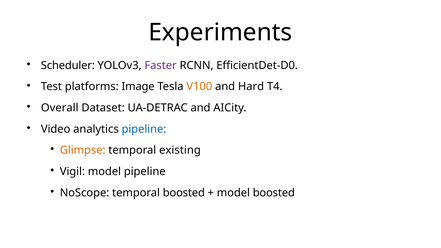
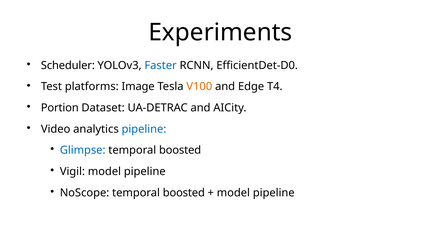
Faster colour: purple -> blue
Hard: Hard -> Edge
Overall: Overall -> Portion
Glimpse colour: orange -> blue
existing at (180, 150): existing -> boosted
boosted at (274, 193): boosted -> pipeline
